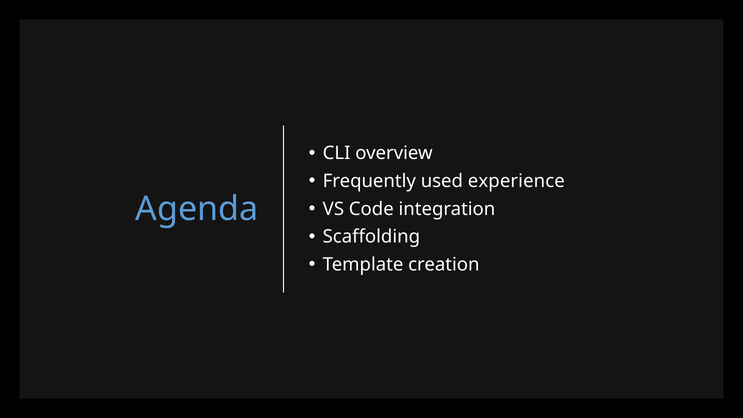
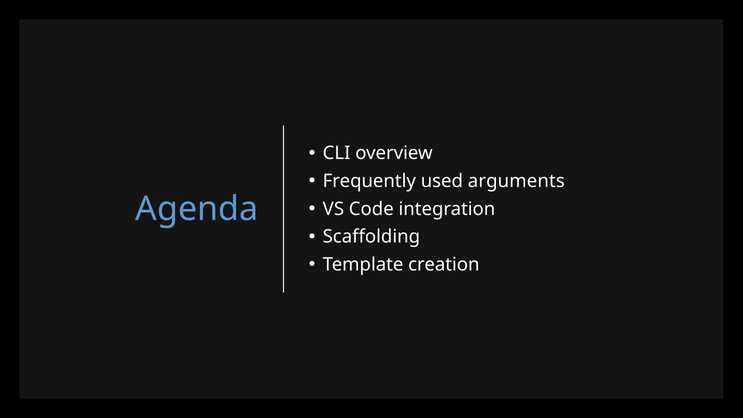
experience: experience -> arguments
